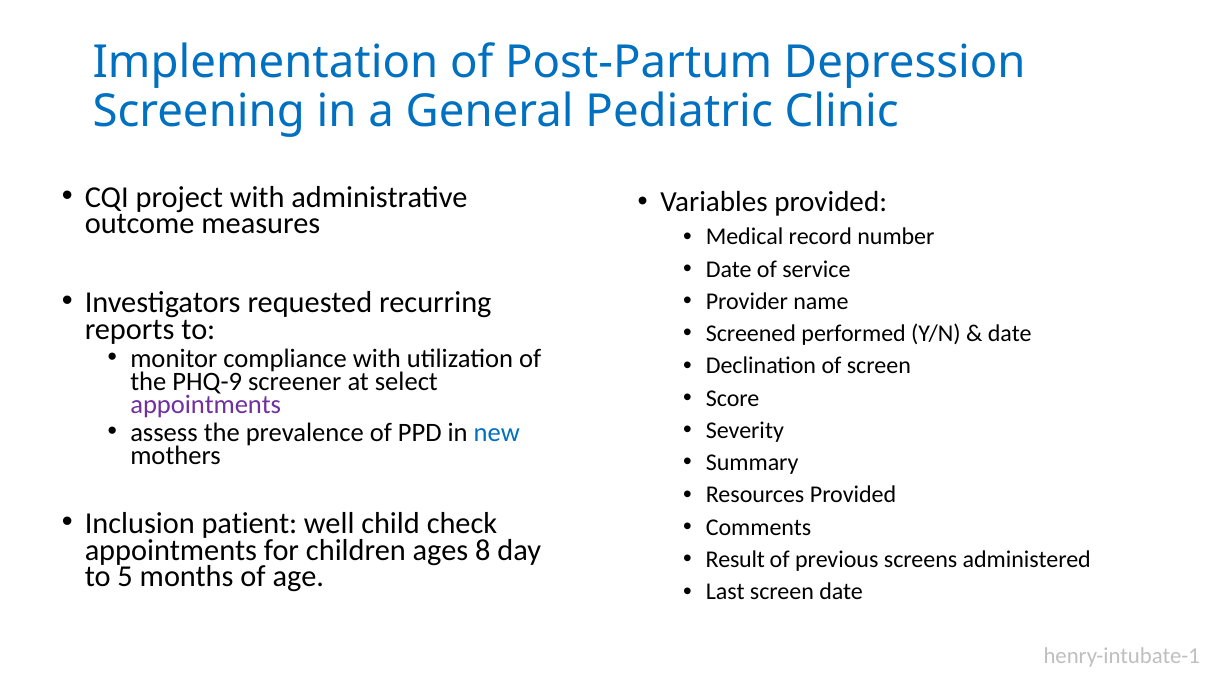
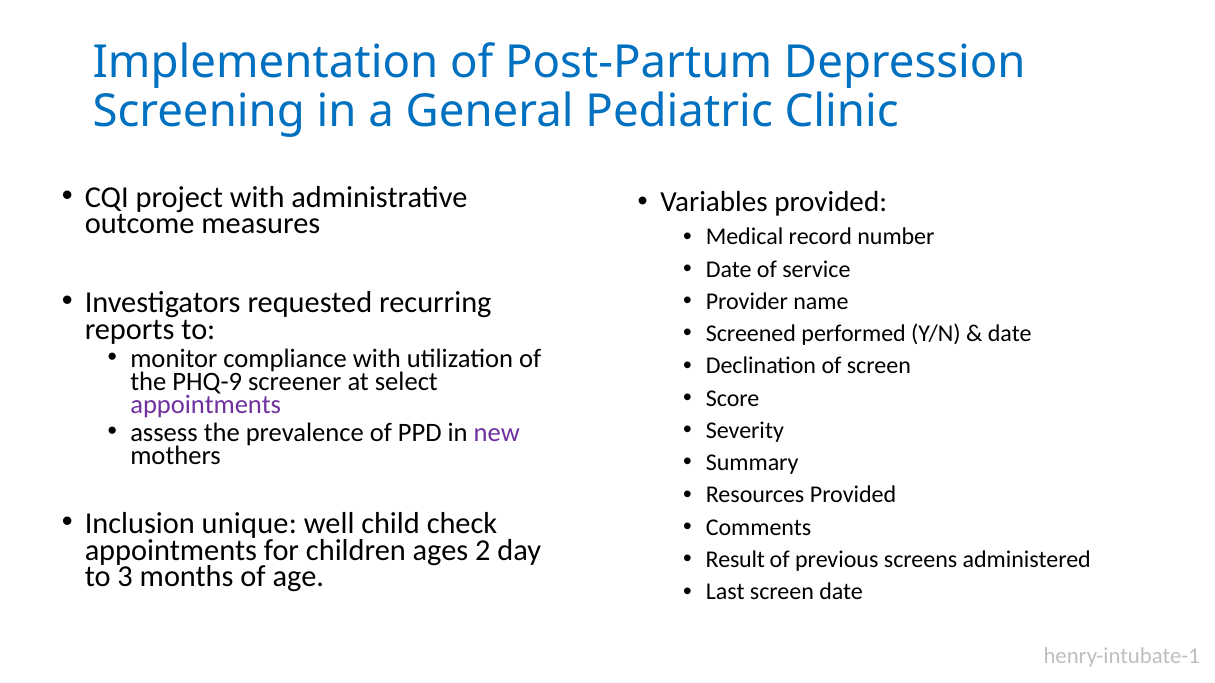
new colour: blue -> purple
patient: patient -> unique
8: 8 -> 2
5: 5 -> 3
